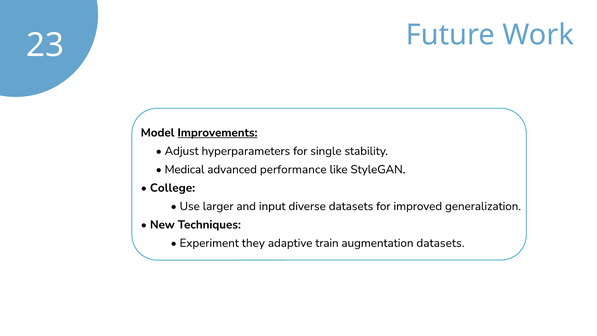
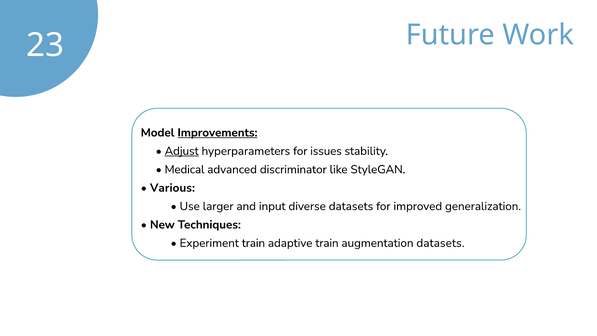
Adjust underline: none -> present
single: single -> issues
performance: performance -> discriminator
College: College -> Various
Experiment they: they -> train
